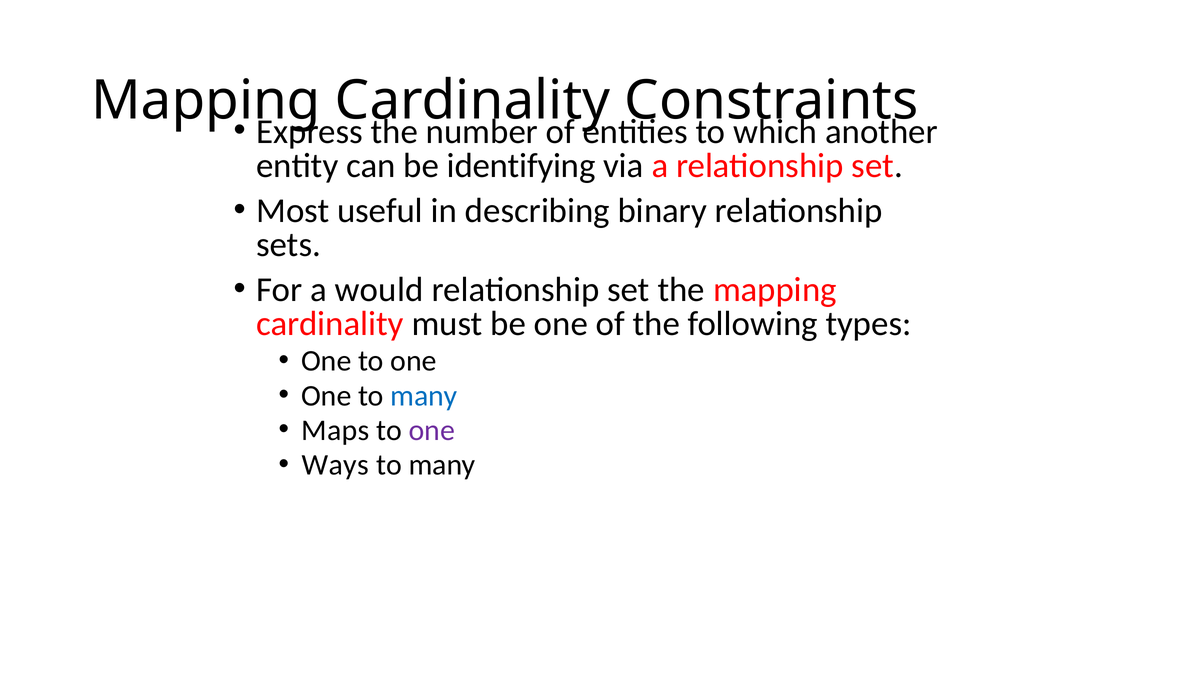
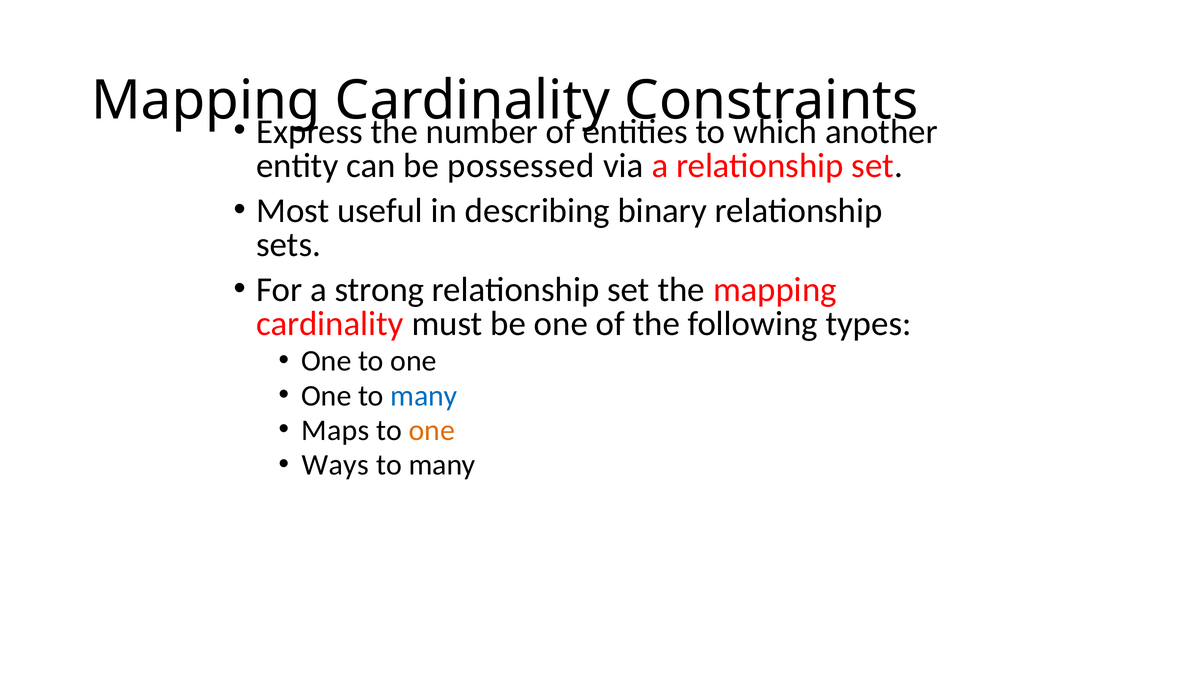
identifying: identifying -> possessed
would: would -> strong
one at (432, 430) colour: purple -> orange
